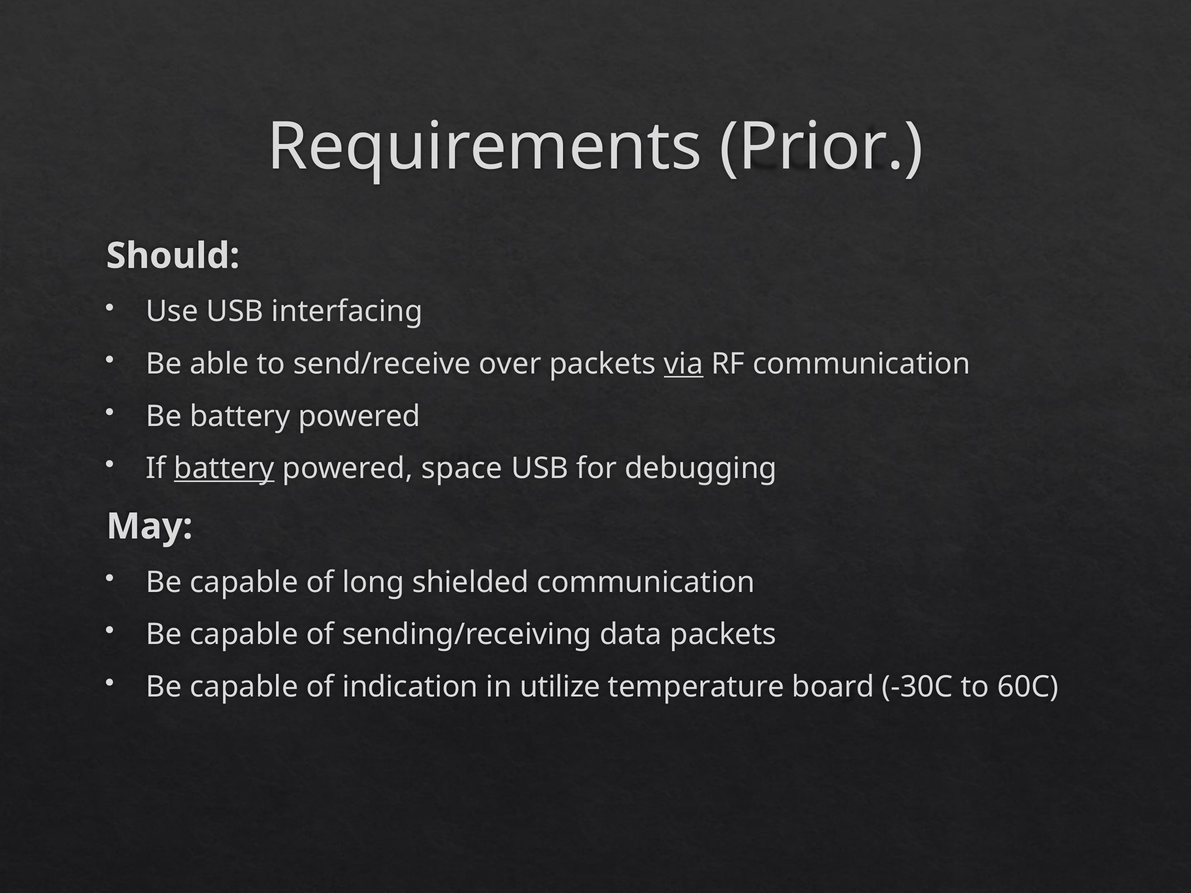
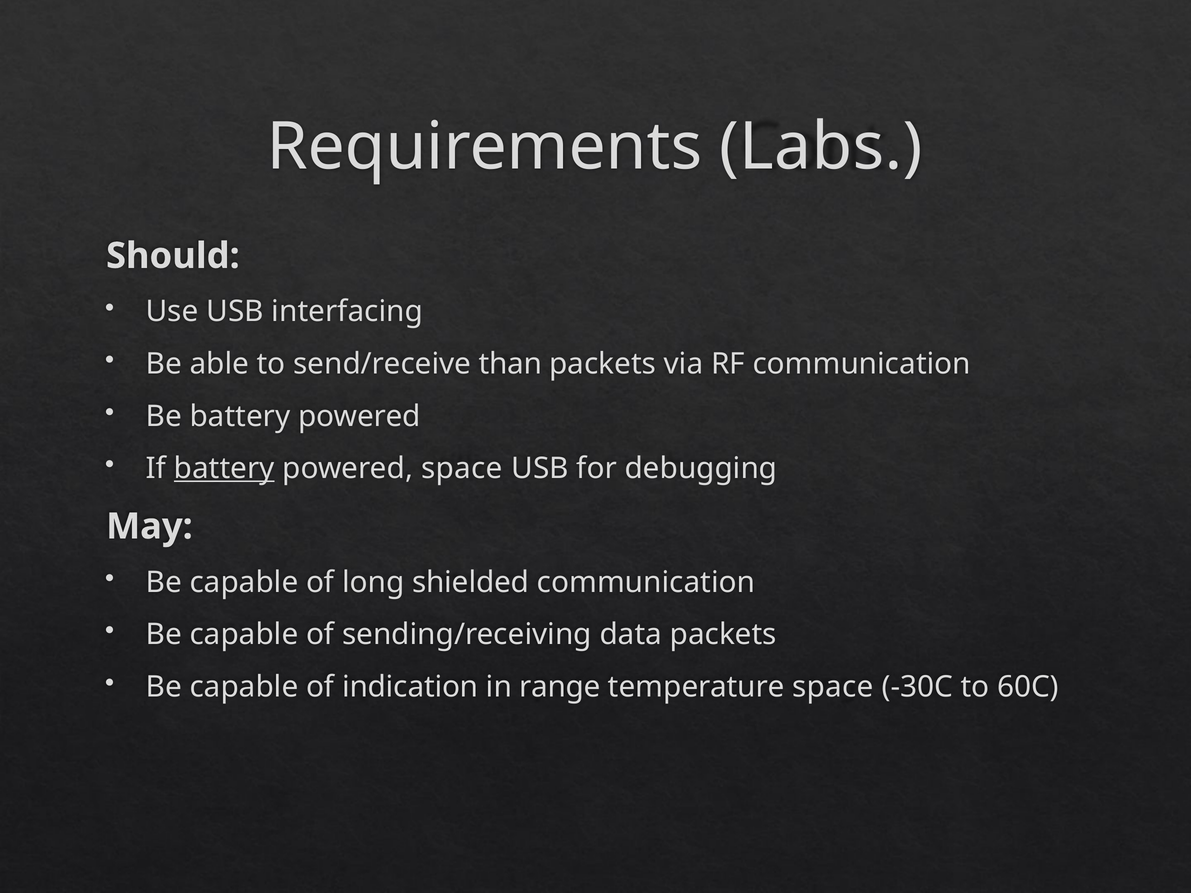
Prior: Prior -> Labs
over: over -> than
via underline: present -> none
utilize: utilize -> range
temperature board: board -> space
